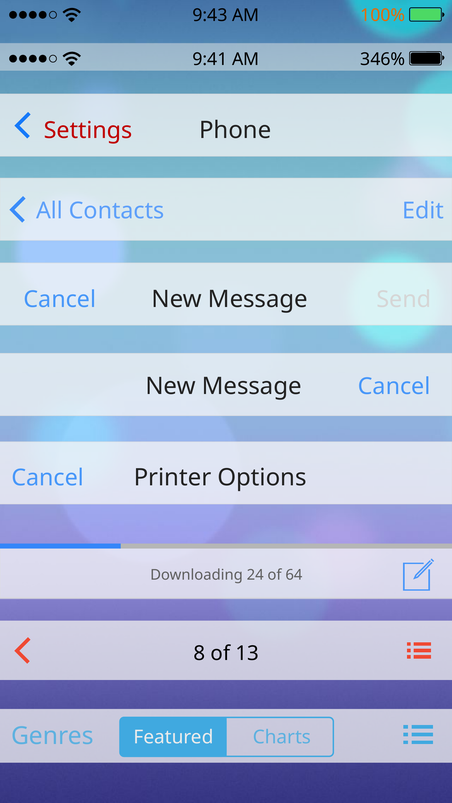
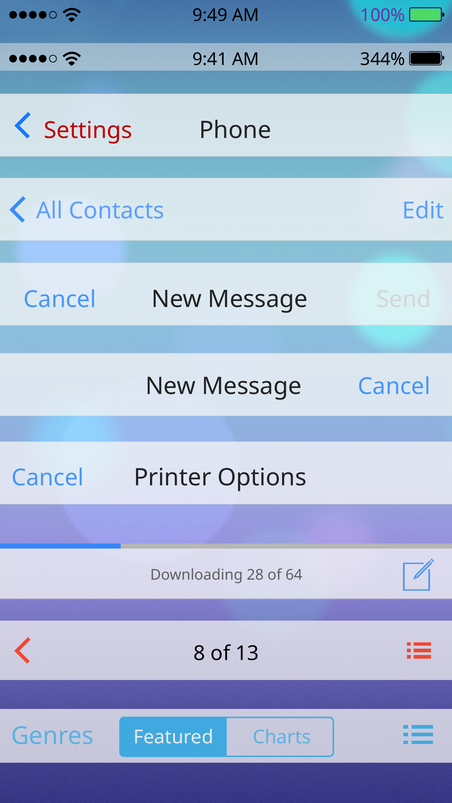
9:43: 9:43 -> 9:49
100% colour: orange -> purple
346%: 346% -> 344%
24: 24 -> 28
